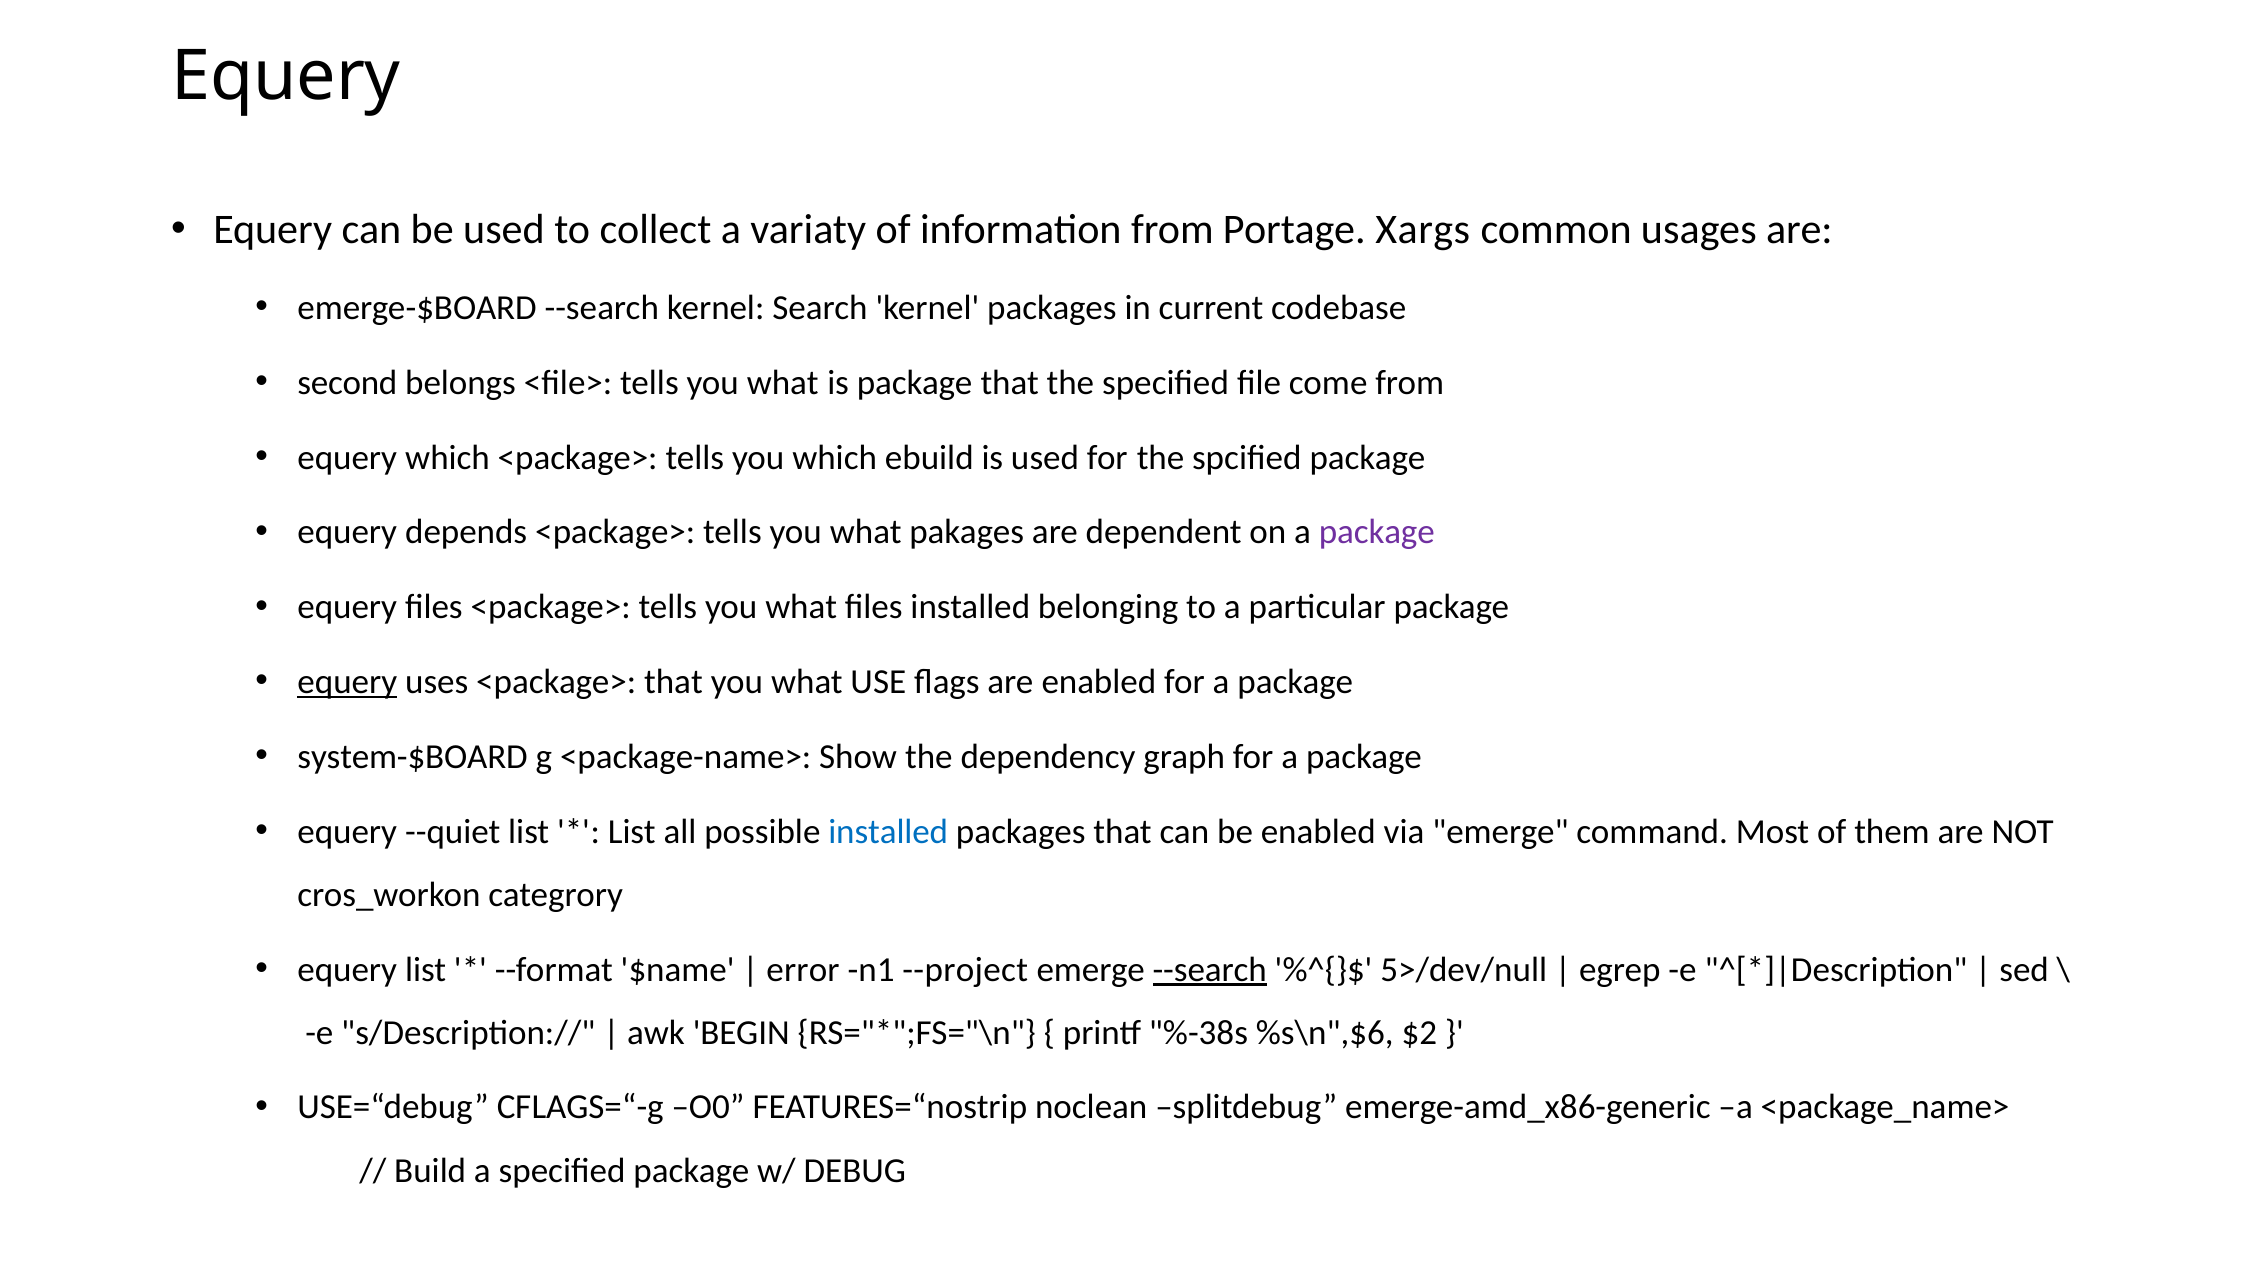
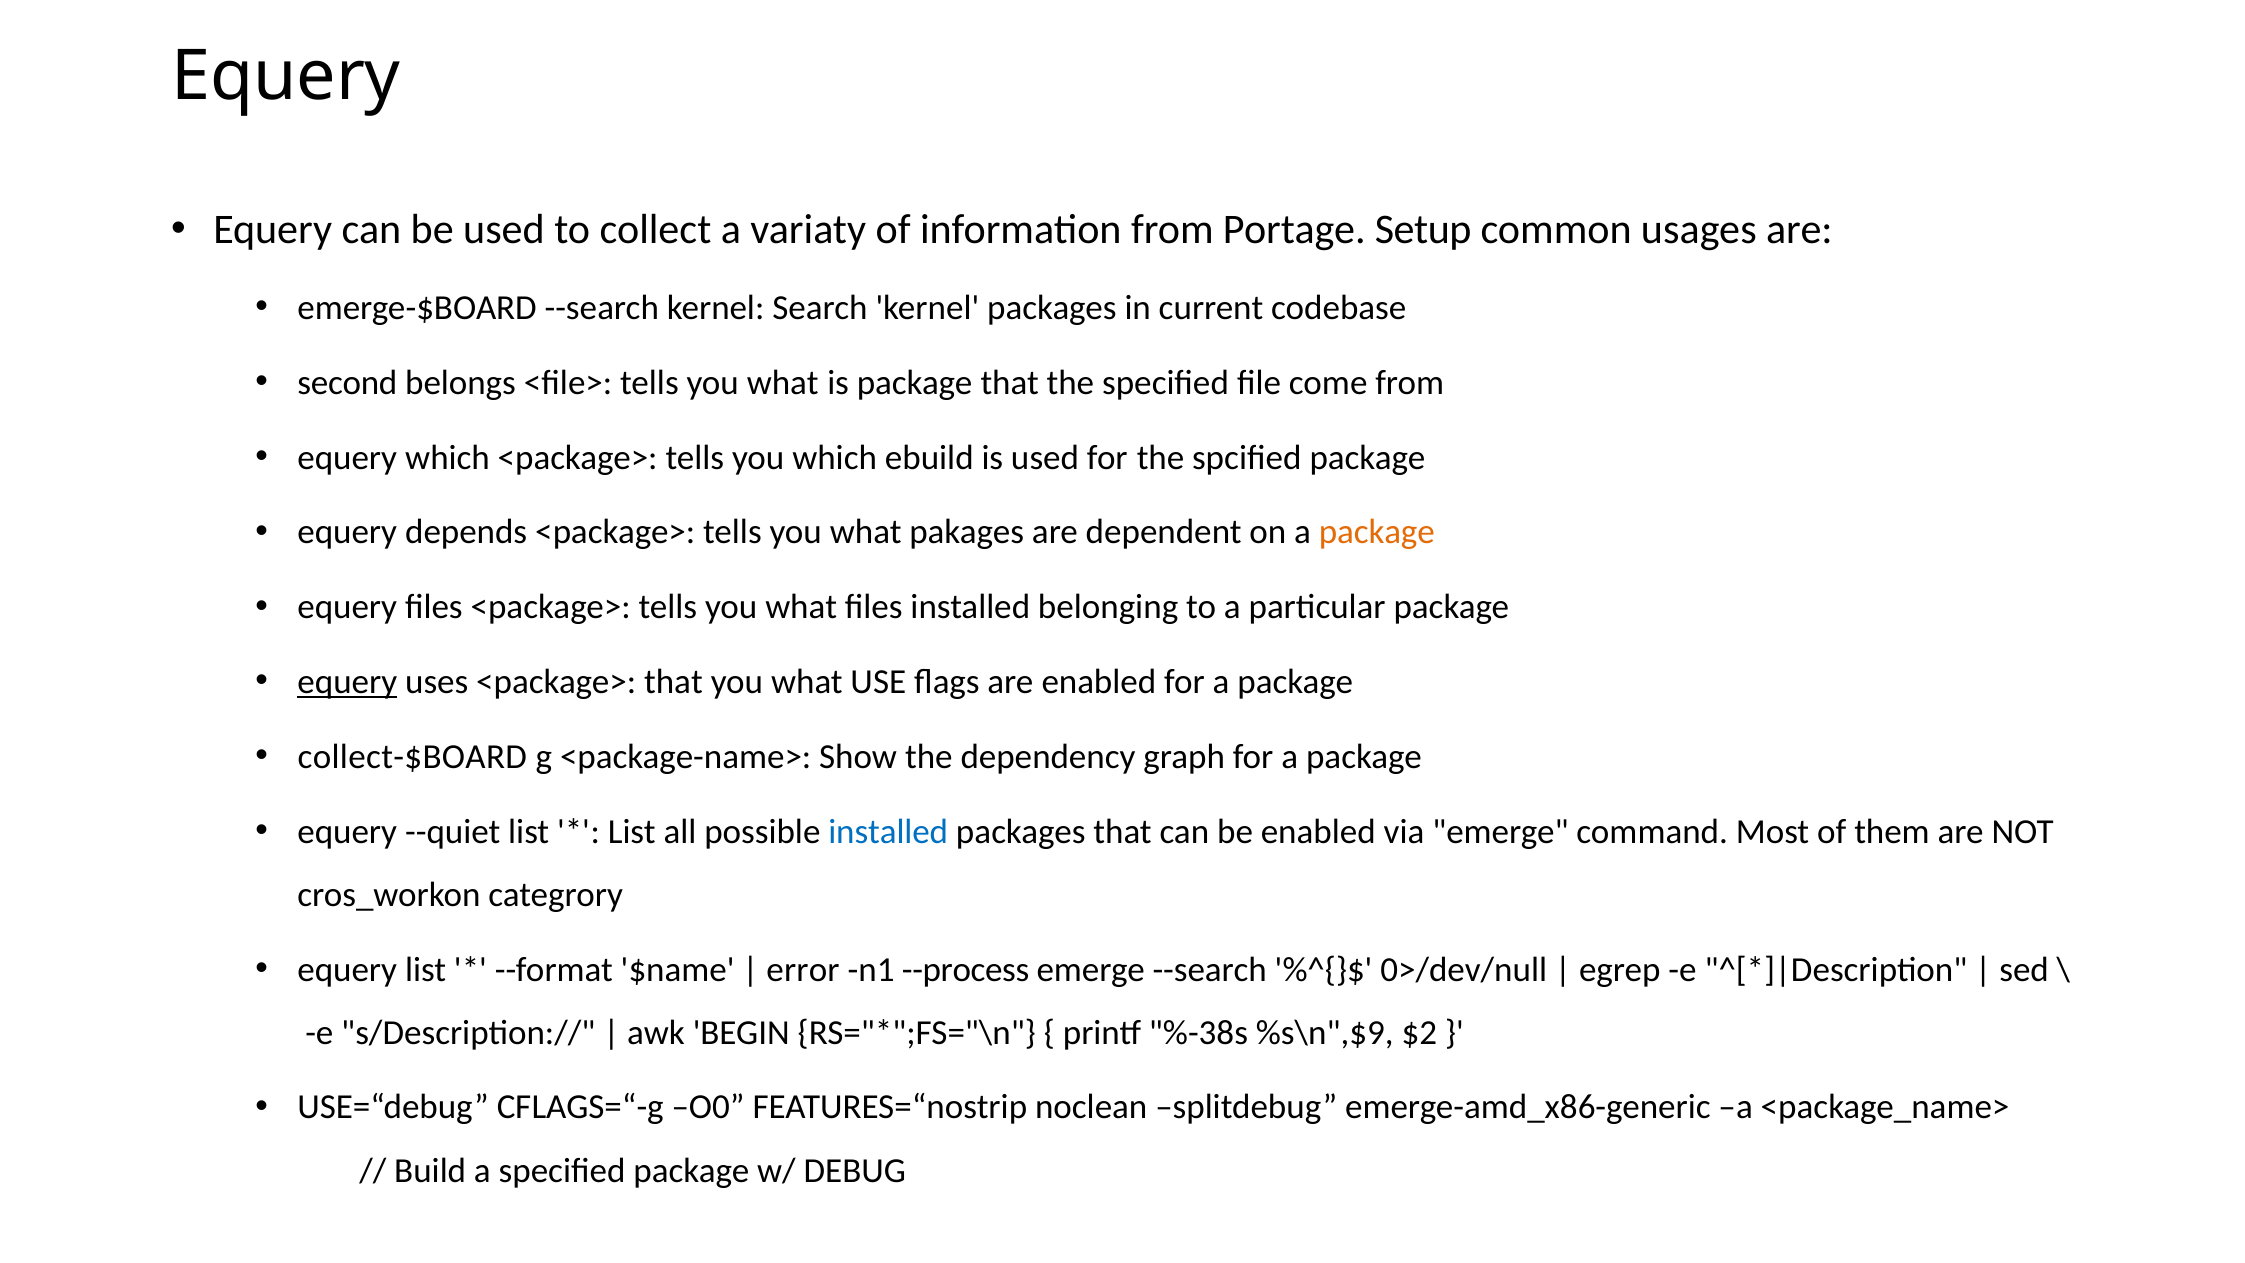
Xargs: Xargs -> Setup
package at (1377, 532) colour: purple -> orange
system-$BOARD: system-$BOARD -> collect-$BOARD
--project: --project -> --process
--search at (1210, 969) underline: present -> none
5>/dev/null: 5>/dev/null -> 0>/dev/null
%s\n",$6: %s\n",$6 -> %s\n",$9
